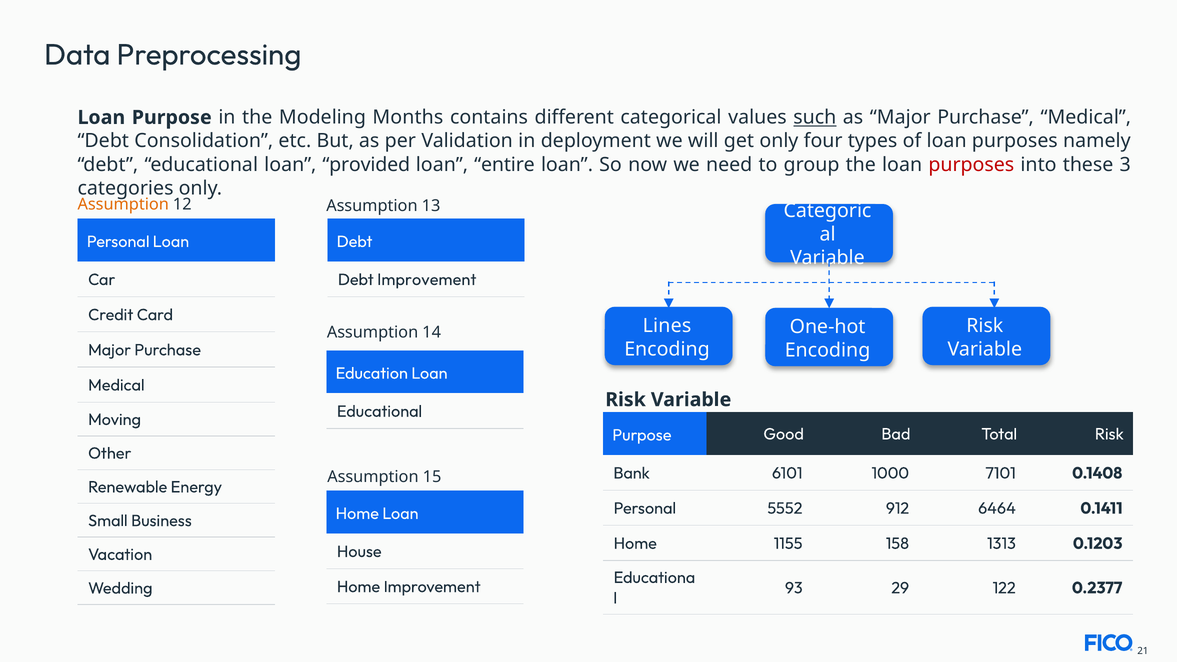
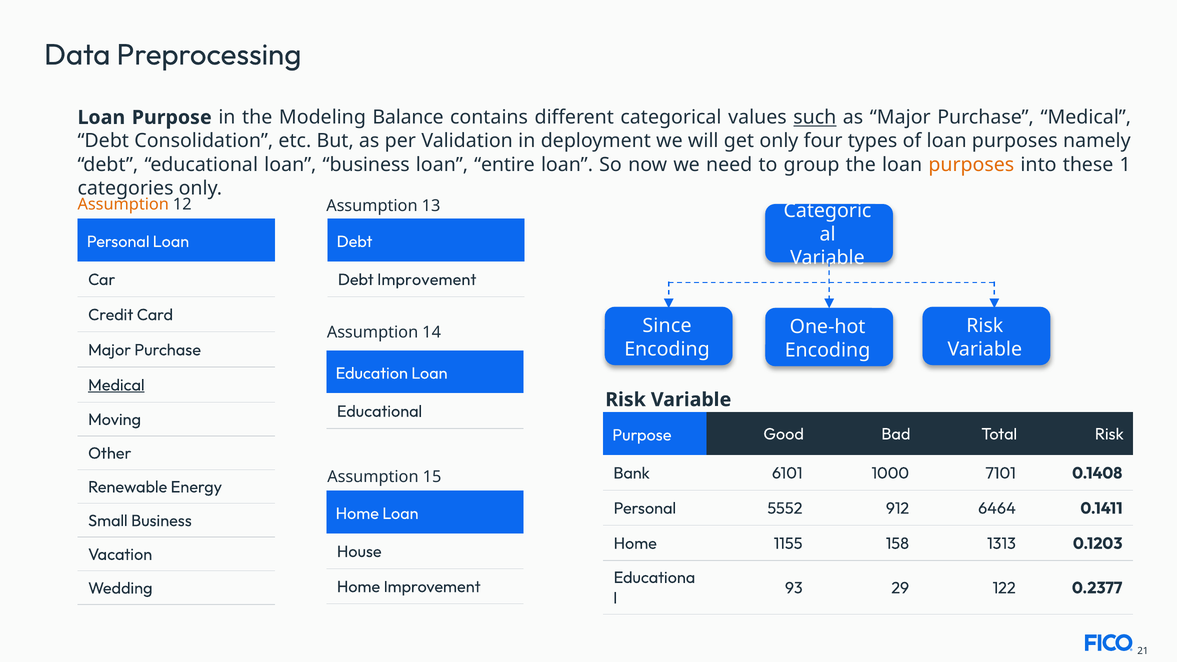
Months: Months -> Balance
loan provided: provided -> business
purposes at (971, 165) colour: red -> orange
3: 3 -> 1
Lines: Lines -> Since
Medical at (116, 385) underline: none -> present
